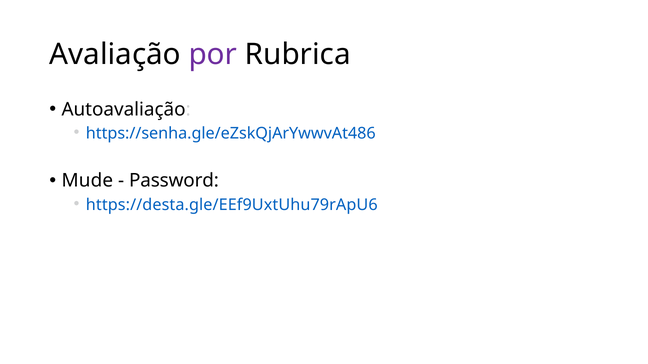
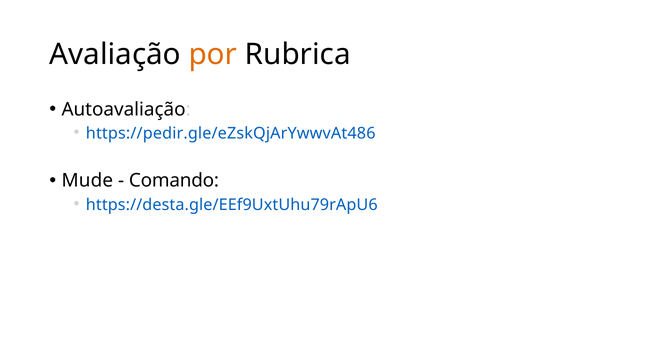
por colour: purple -> orange
https://senha.gle/eZskQjArYwwvAt486: https://senha.gle/eZskQjArYwwvAt486 -> https://pedir.gle/eZskQjArYwwvAt486
Password: Password -> Comando
